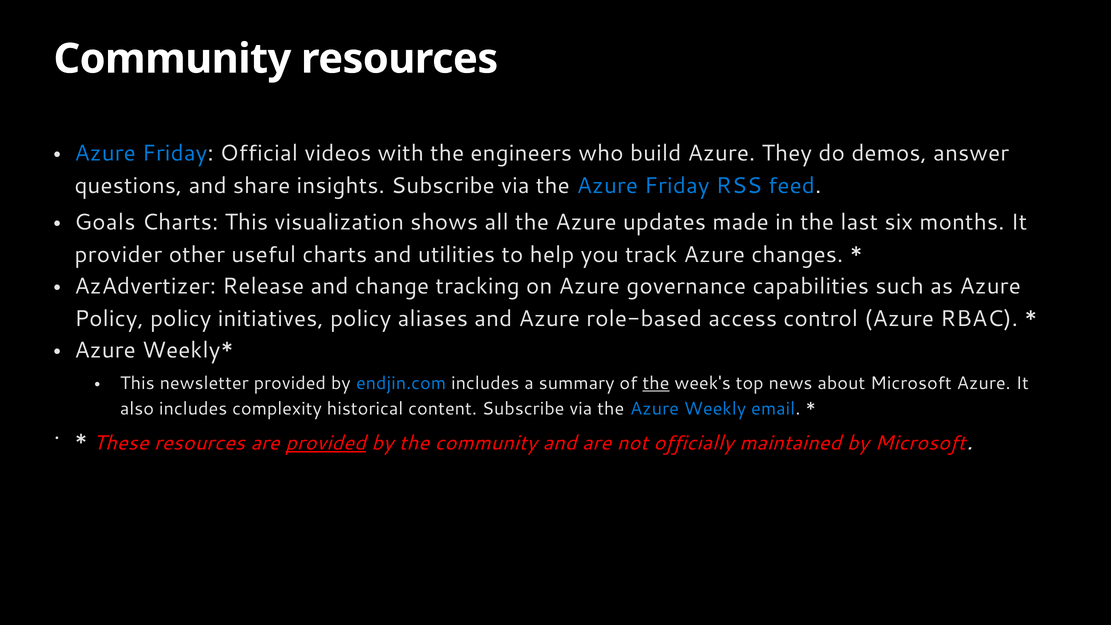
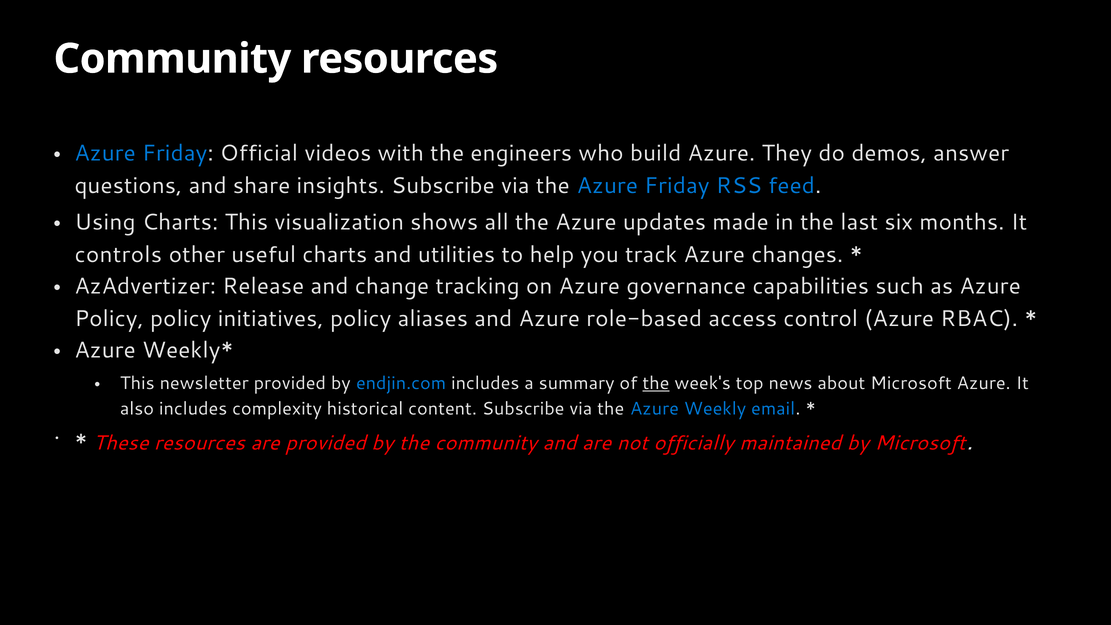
Goals: Goals -> Using
provider: provider -> controls
provided at (326, 443) underline: present -> none
